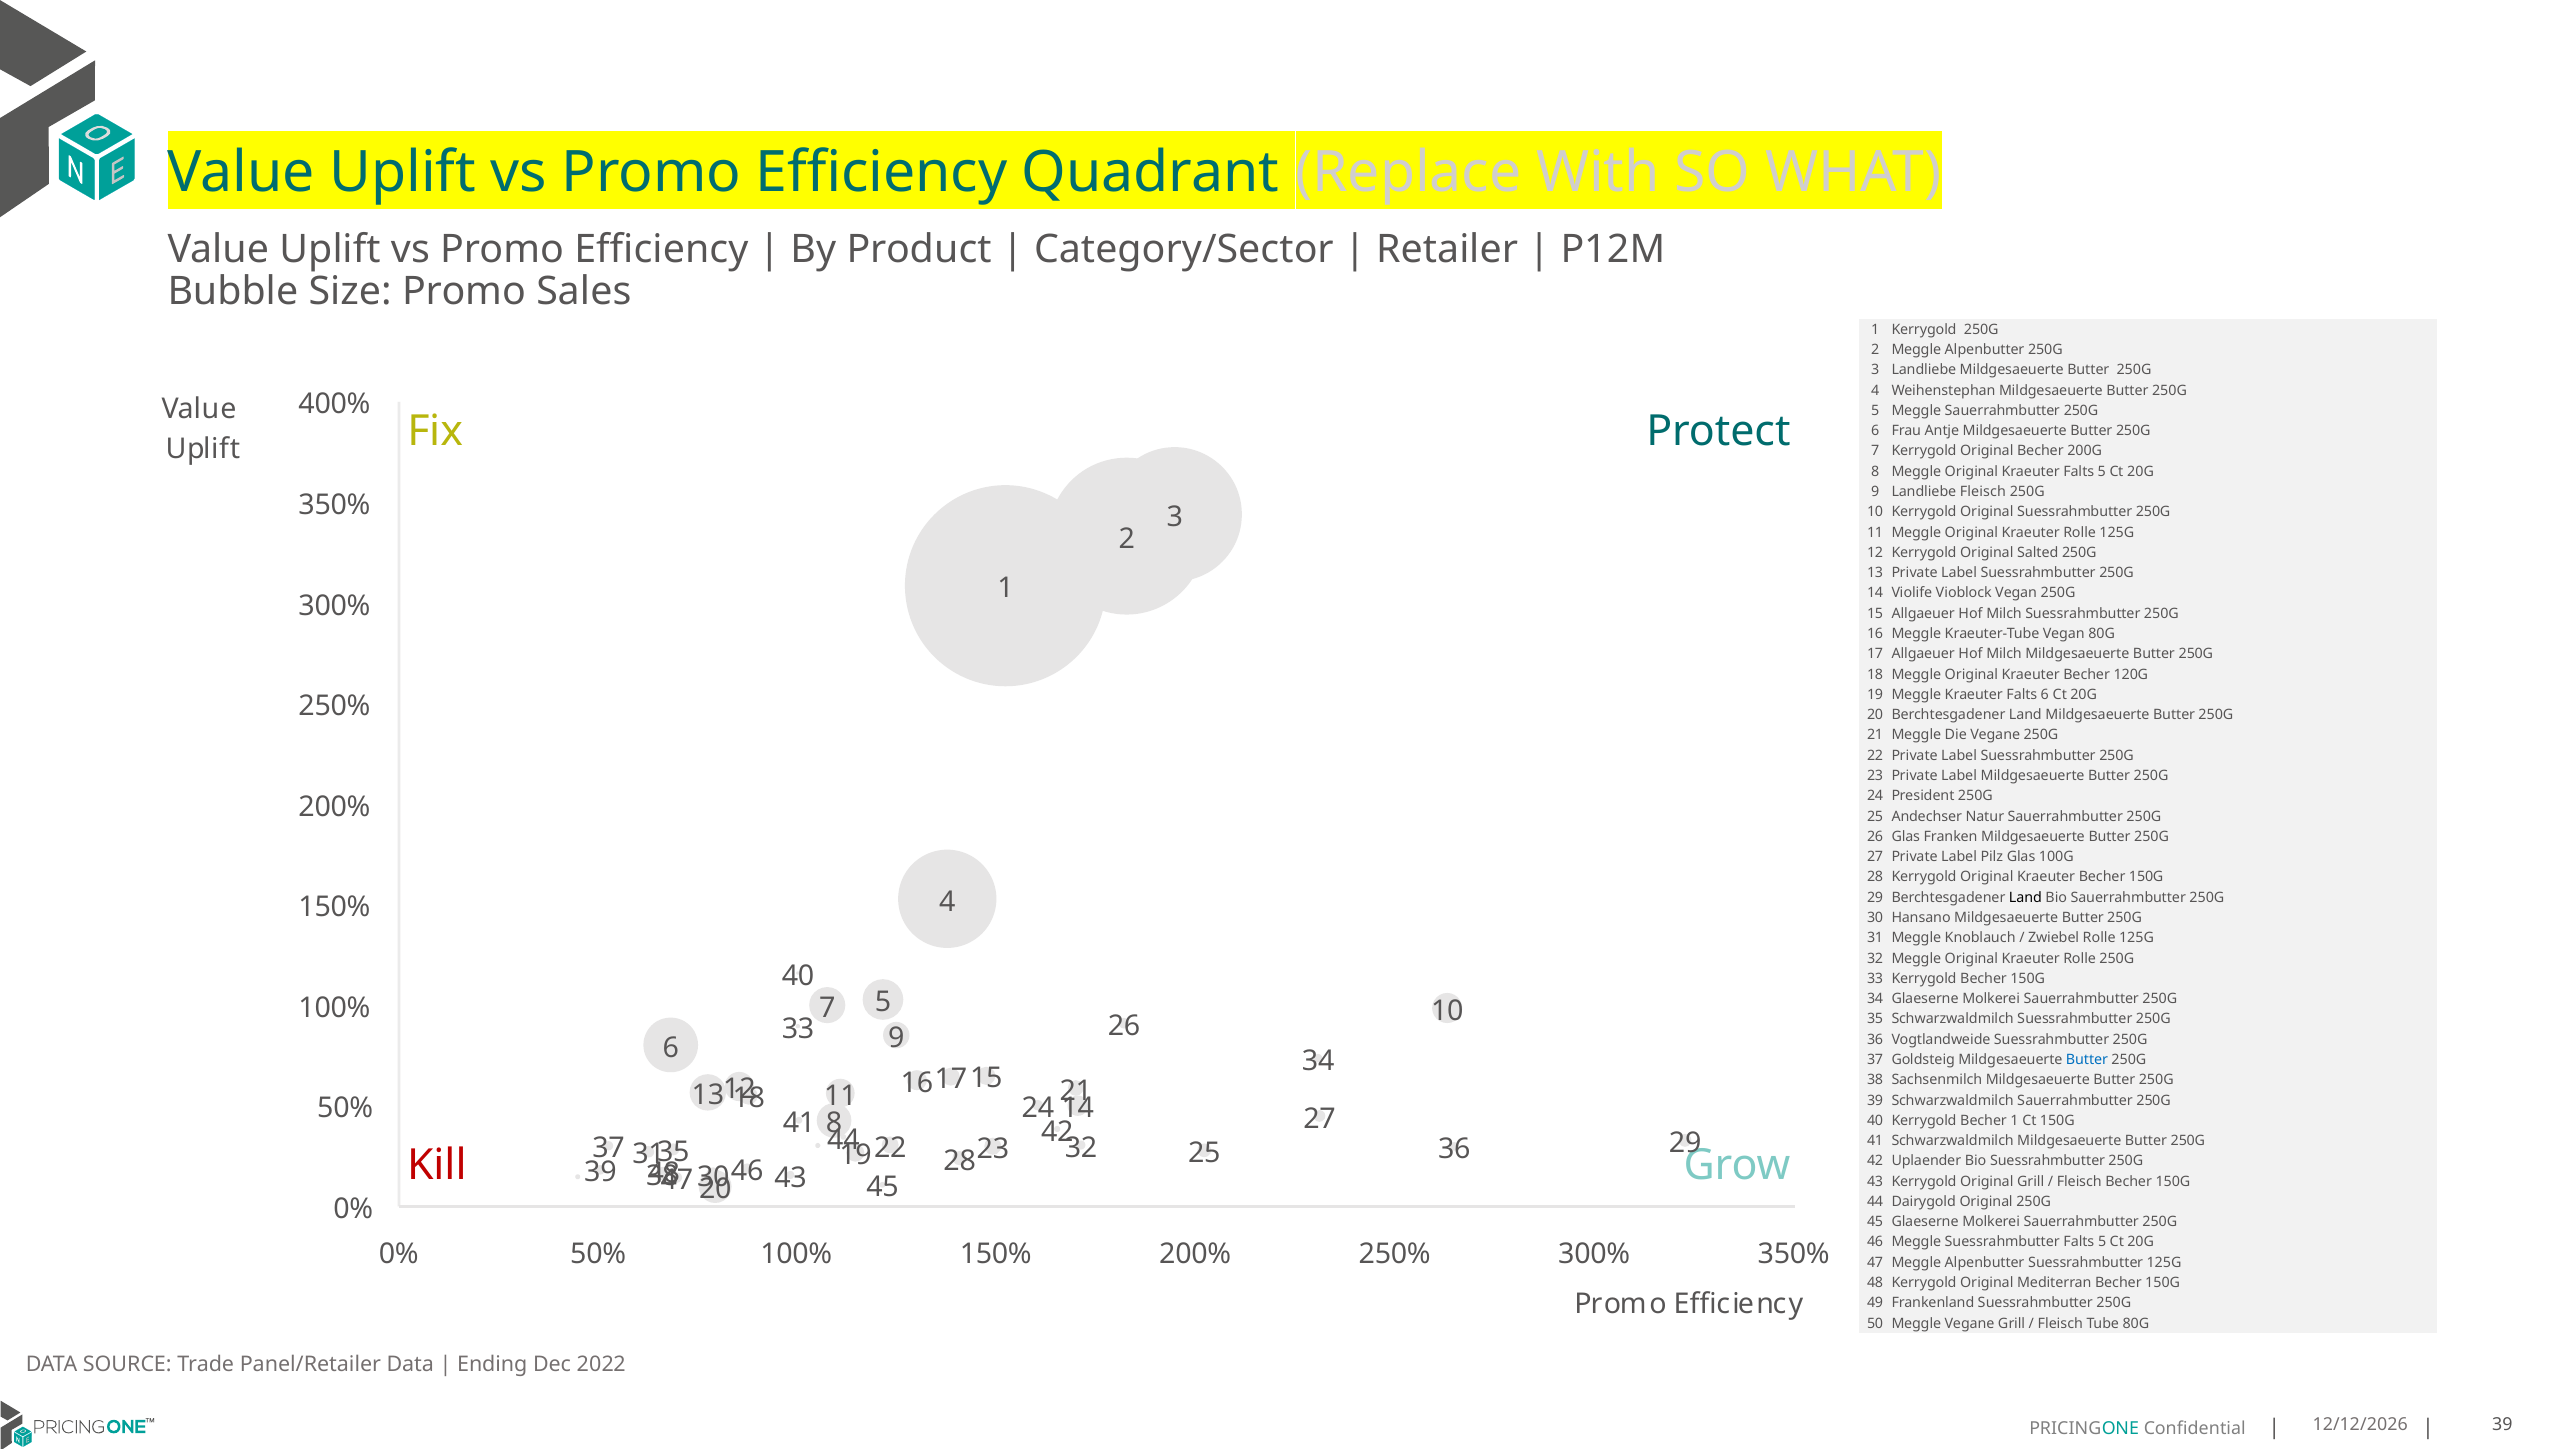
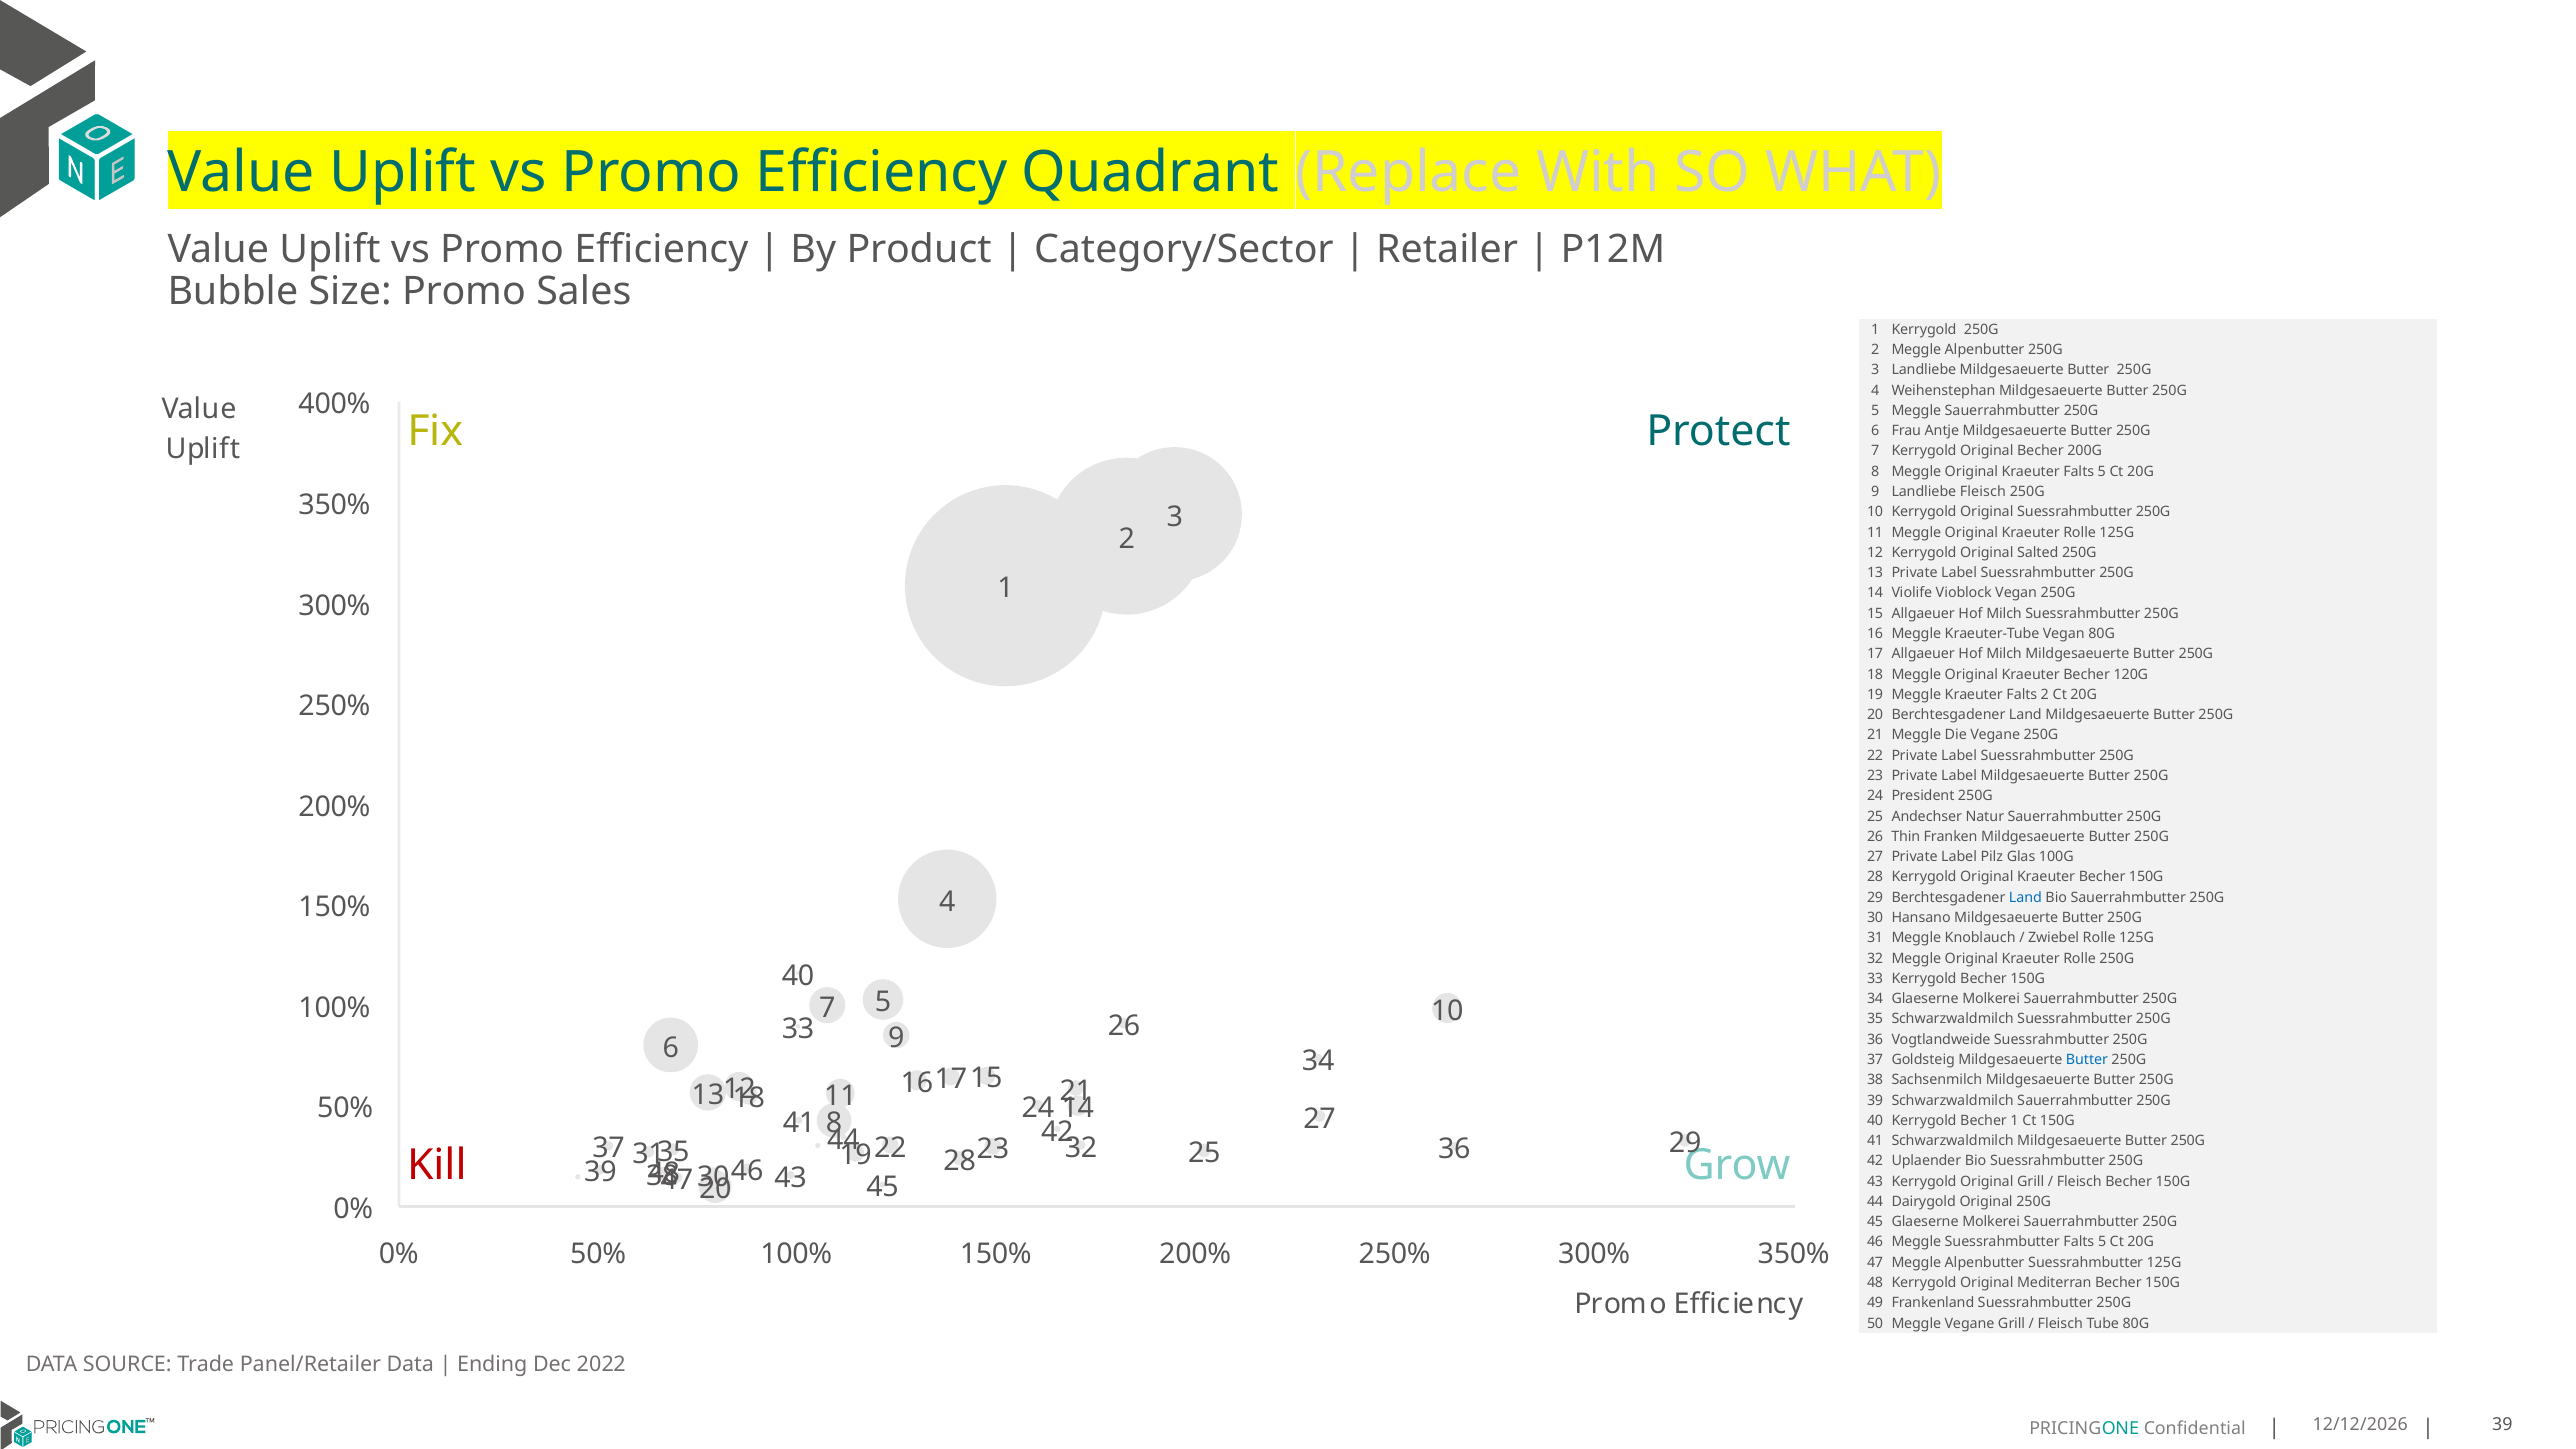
Falts 6: 6 -> 2
26 Glas: Glas -> Thin
Land at (2025, 897) colour: black -> blue
